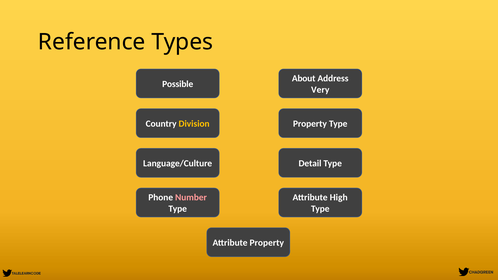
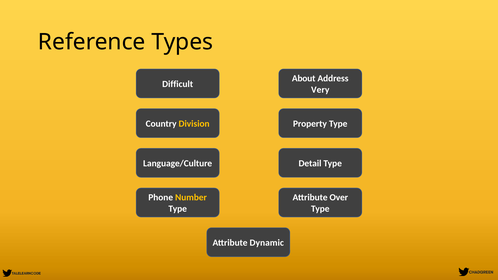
Possible: Possible -> Difficult
Number colour: pink -> yellow
High: High -> Over
Attribute Property: Property -> Dynamic
